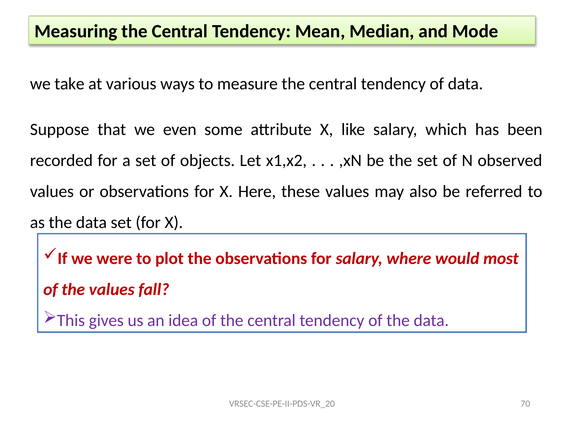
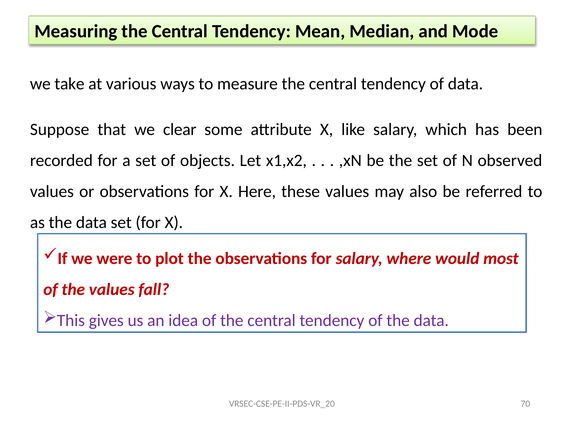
even: even -> clear
